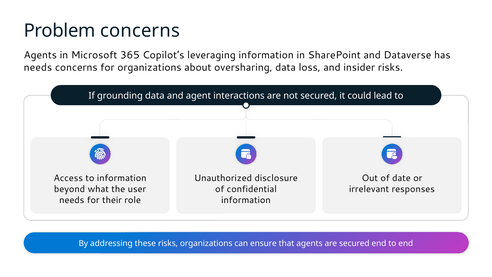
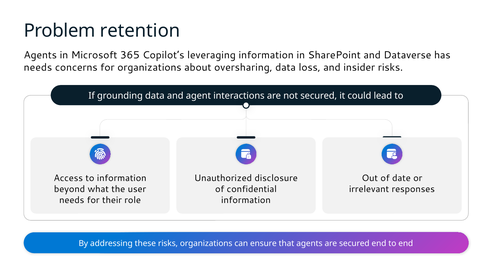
Problem concerns: concerns -> retention
